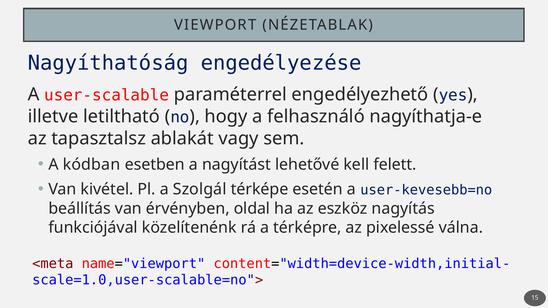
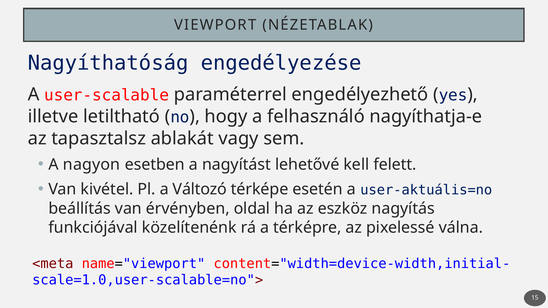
kódban: kódban -> nagyon
Szolgál: Szolgál -> Változó
user-kevesebb=no: user-kevesebb=no -> user-aktuális=no
